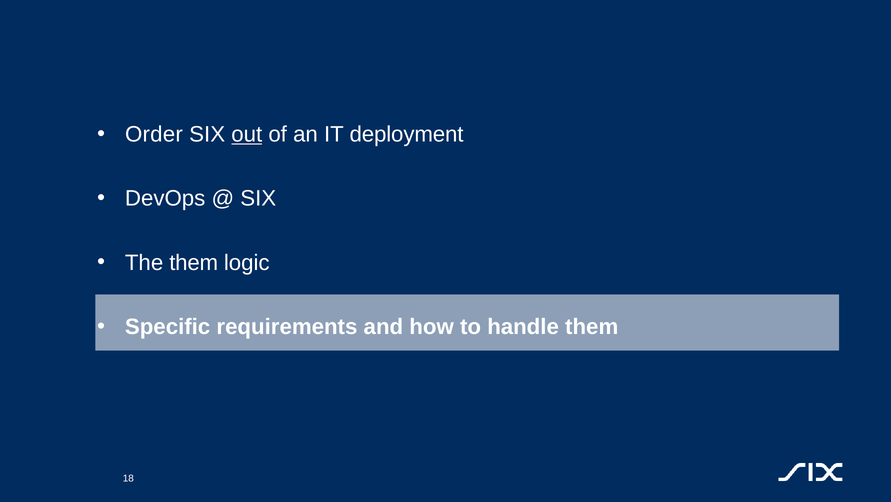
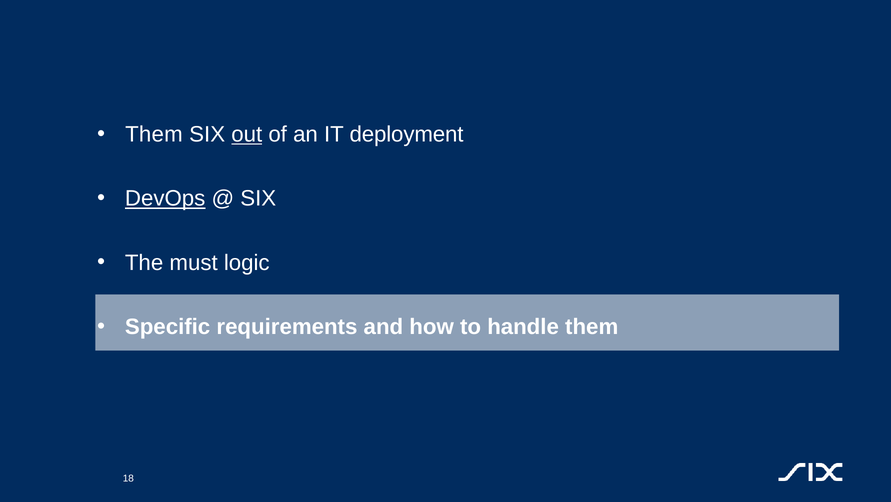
Order at (154, 134): Order -> Them
DevOps underline: none -> present
The them: them -> must
